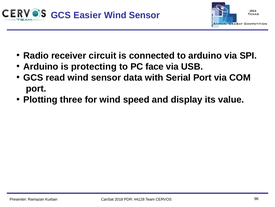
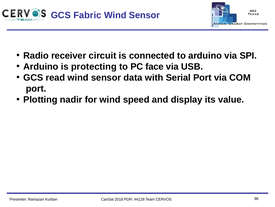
Easier: Easier -> Fabric
three: three -> nadir
